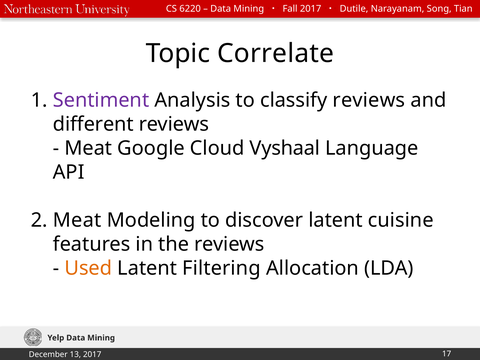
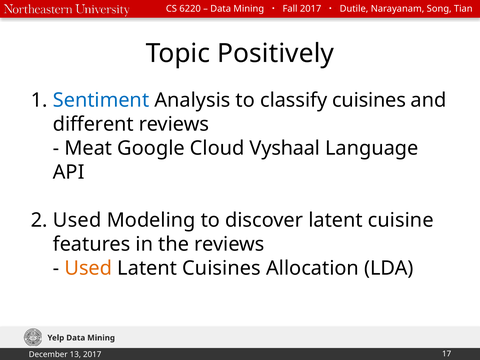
Correlate: Correlate -> Positively
Sentiment colour: purple -> blue
classify reviews: reviews -> cuisines
Meat at (77, 220): Meat -> Used
Latent Filtering: Filtering -> Cuisines
